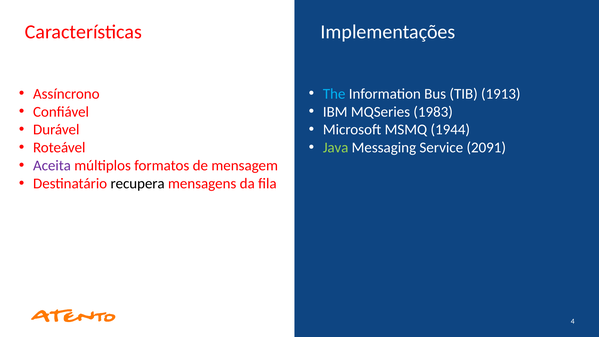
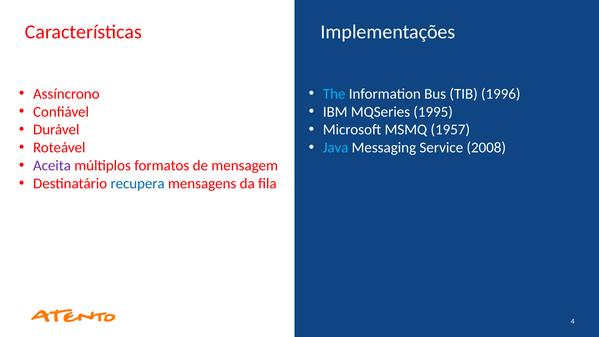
1913: 1913 -> 1996
1983: 1983 -> 1995
1944: 1944 -> 1957
Java colour: light green -> light blue
2091: 2091 -> 2008
recupera colour: black -> blue
